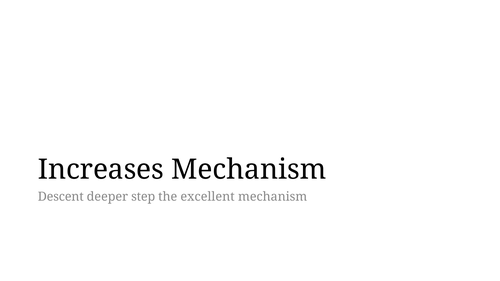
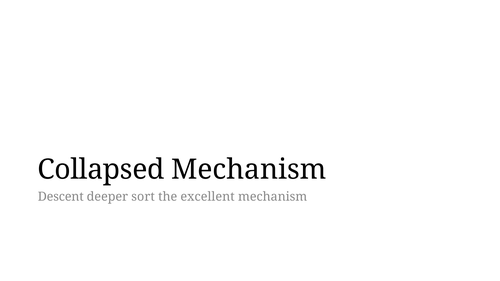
Increases: Increases -> Collapsed
step: step -> sort
